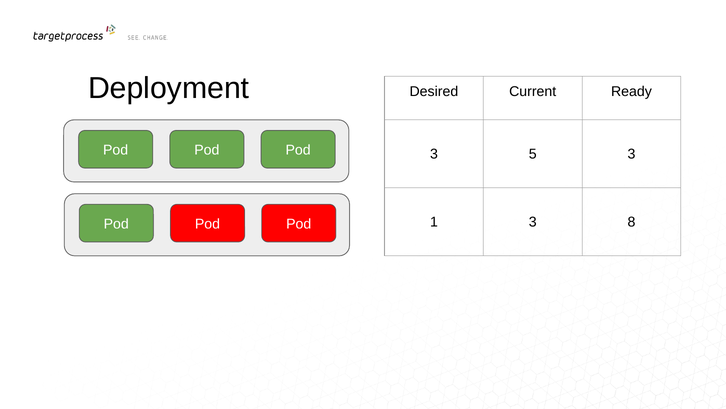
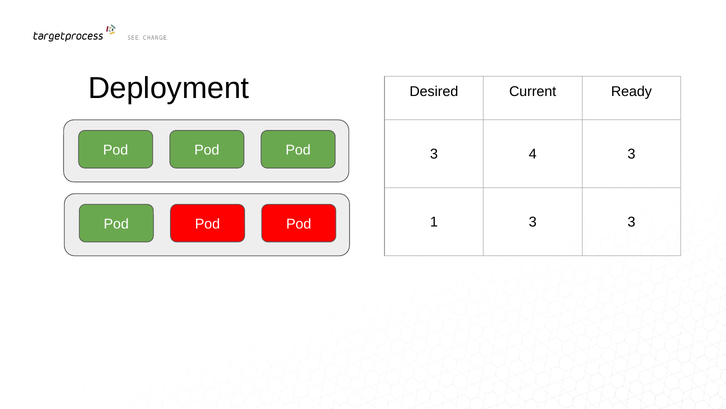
5: 5 -> 4
3 8: 8 -> 3
